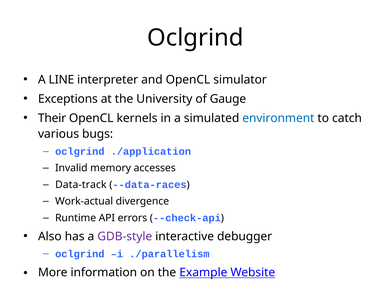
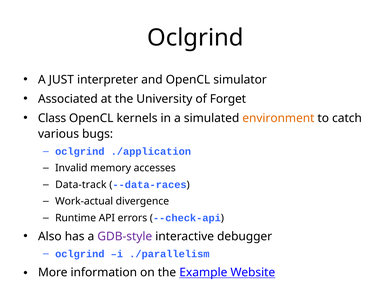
LINE: LINE -> JUST
Exceptions: Exceptions -> Associated
Gauge: Gauge -> Forget
Their: Their -> Class
environment colour: blue -> orange
